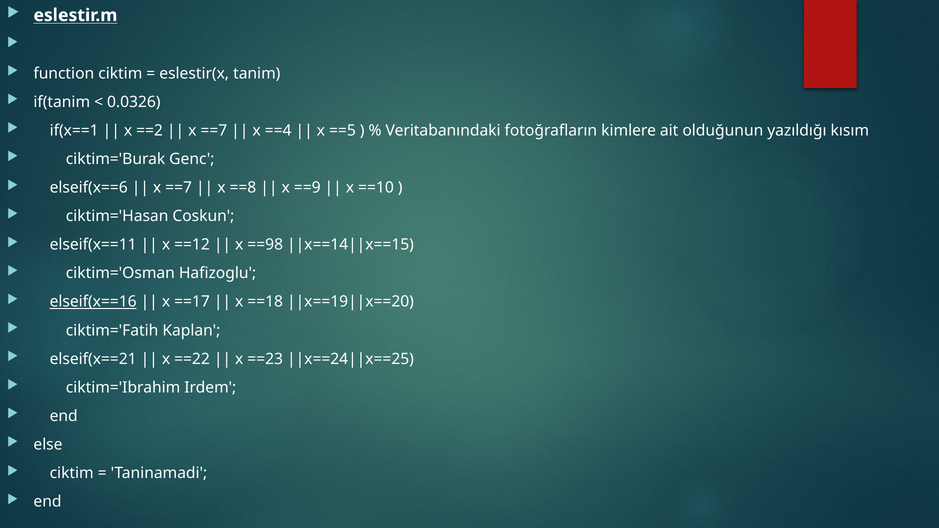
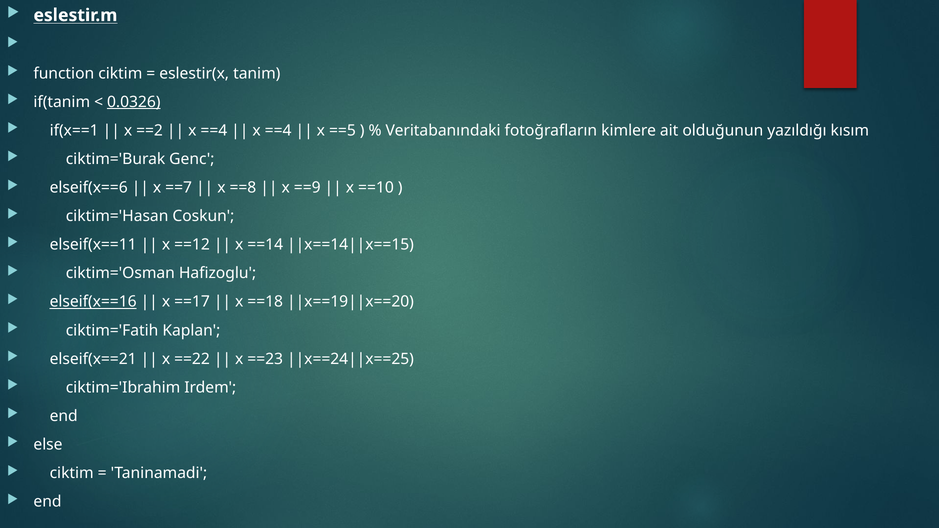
0.0326 underline: none -> present
==7 at (214, 131): ==7 -> ==4
==98: ==98 -> ==14
